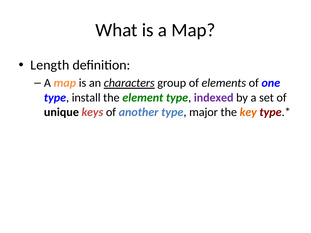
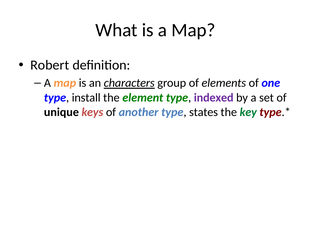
Length: Length -> Robert
major: major -> states
key colour: orange -> green
